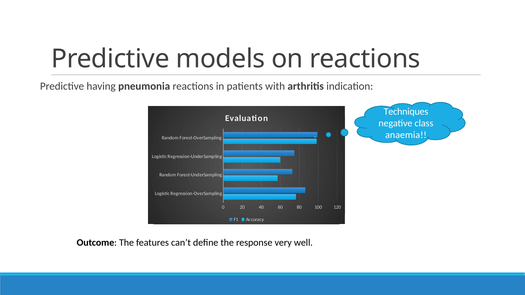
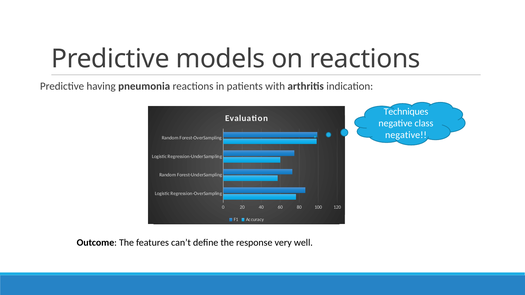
anaemia at (406, 135): anaemia -> negative
